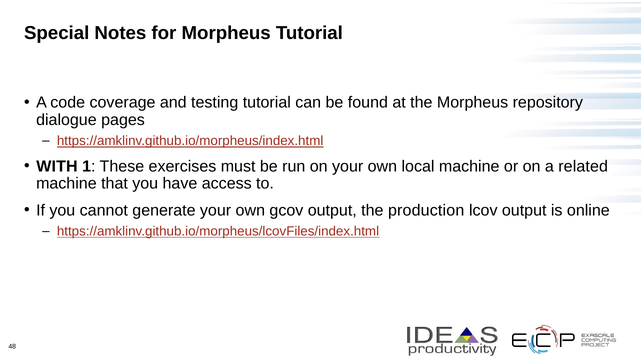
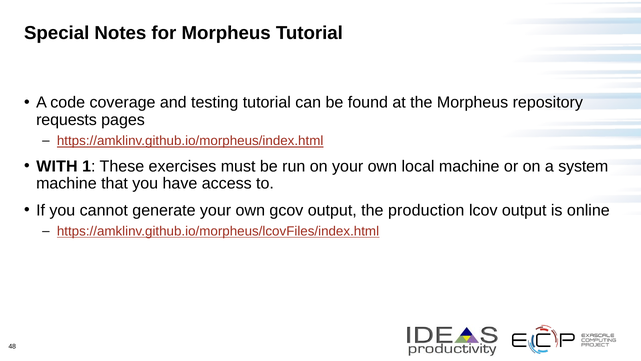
dialogue: dialogue -> requests
related: related -> system
